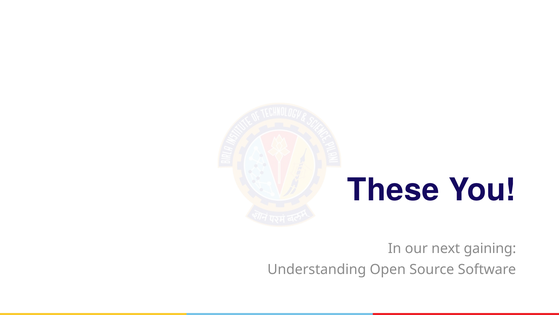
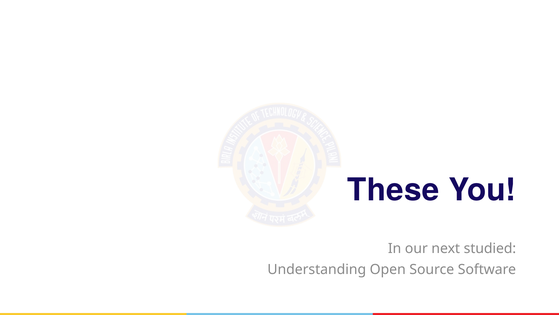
gaining: gaining -> studied
